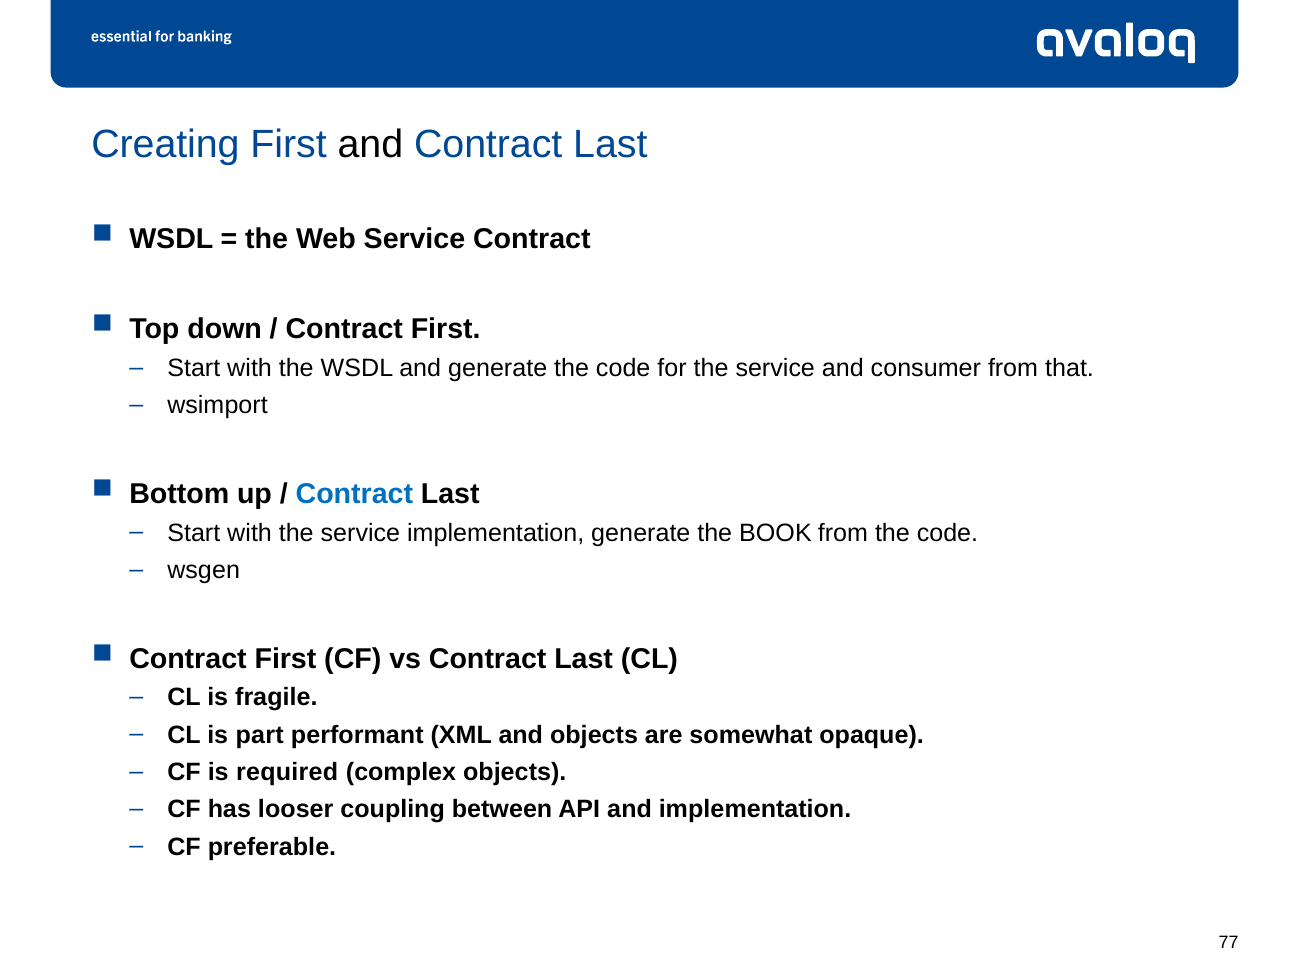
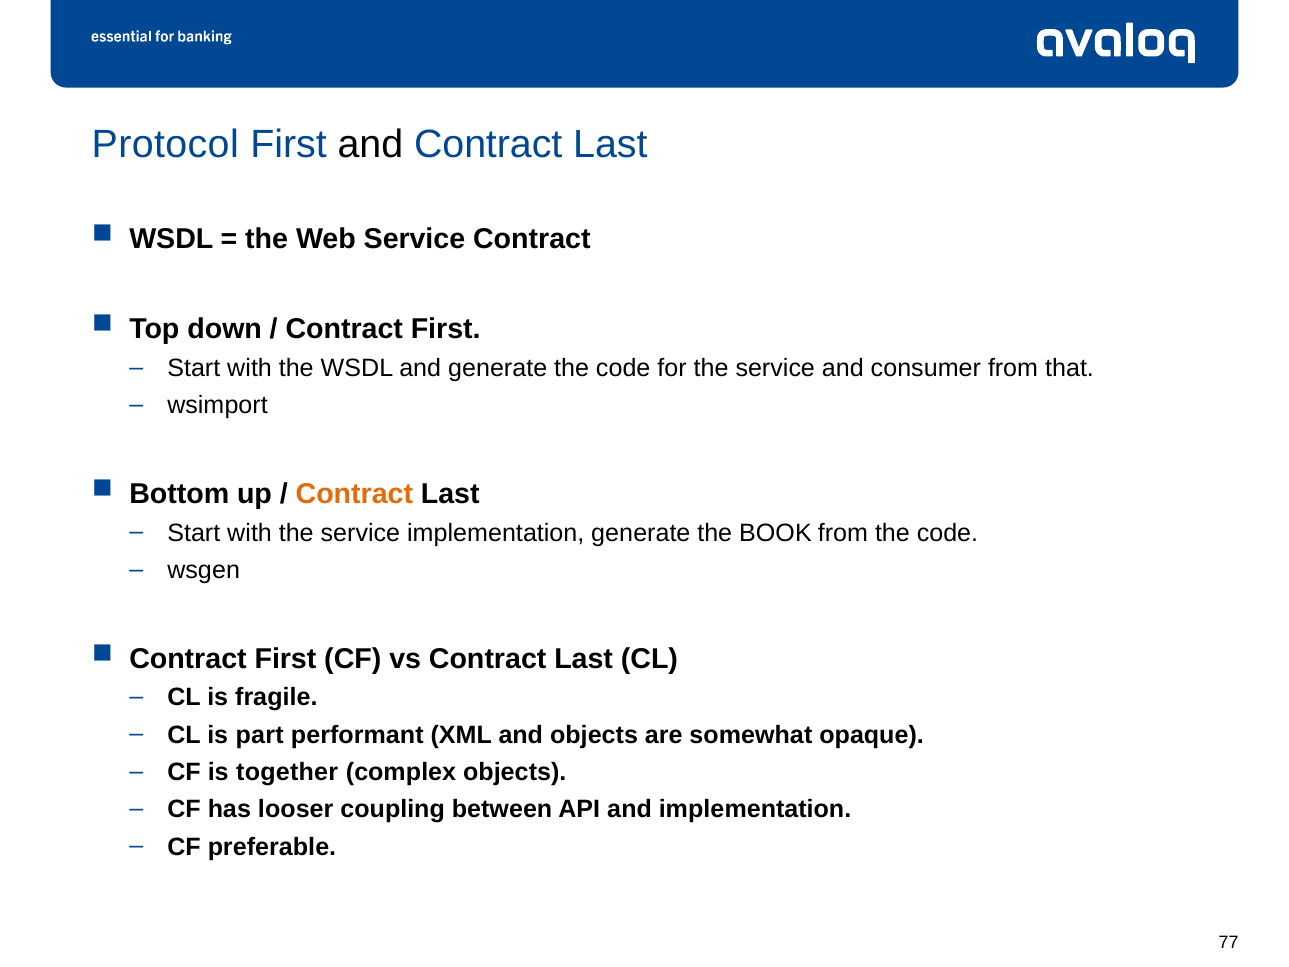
Creating: Creating -> Protocol
Contract at (354, 494) colour: blue -> orange
required: required -> together
